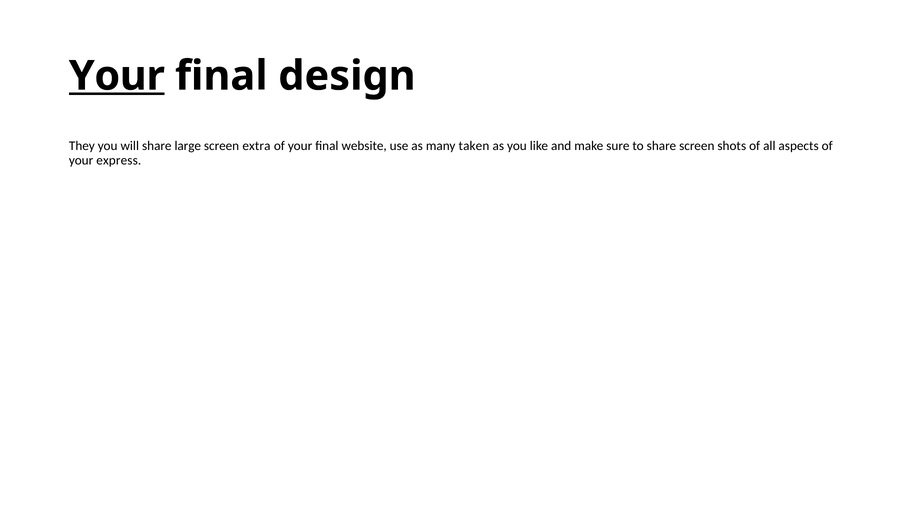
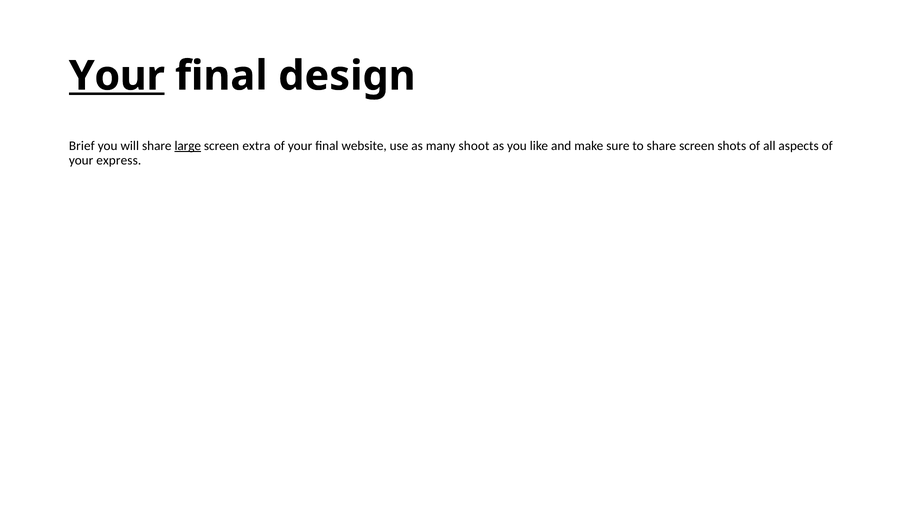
They: They -> Brief
large underline: none -> present
taken: taken -> shoot
